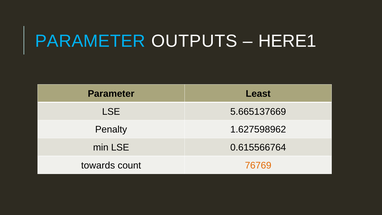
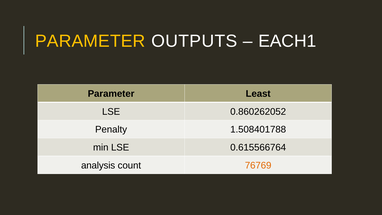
PARAMETER at (90, 41) colour: light blue -> yellow
HERE1: HERE1 -> EACH1
5.665137669: 5.665137669 -> 0.860262052
1.627598962: 1.627598962 -> 1.508401788
towards: towards -> analysis
